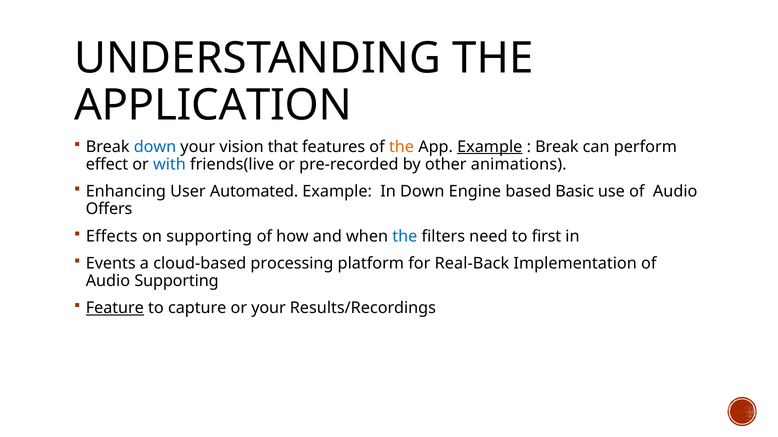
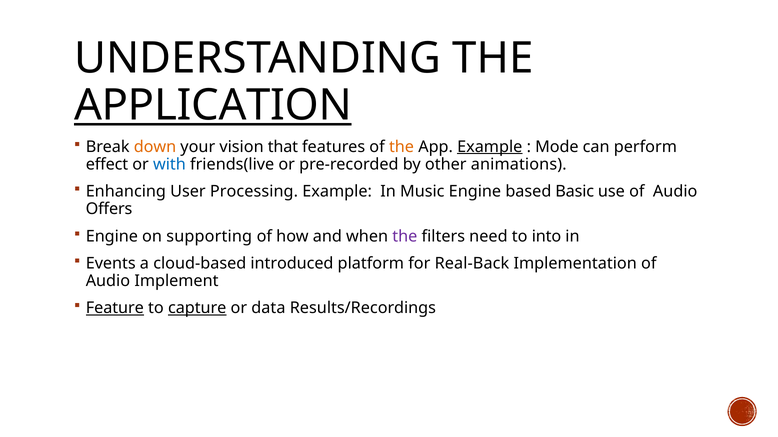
APPLICATION underline: none -> present
down at (155, 147) colour: blue -> orange
Break at (557, 147): Break -> Mode
Automated: Automated -> Processing
In Down: Down -> Music
Effects at (112, 237): Effects -> Engine
the at (405, 237) colour: blue -> purple
first: first -> into
processing: processing -> introduced
Audio Supporting: Supporting -> Implement
capture underline: none -> present
or your: your -> data
